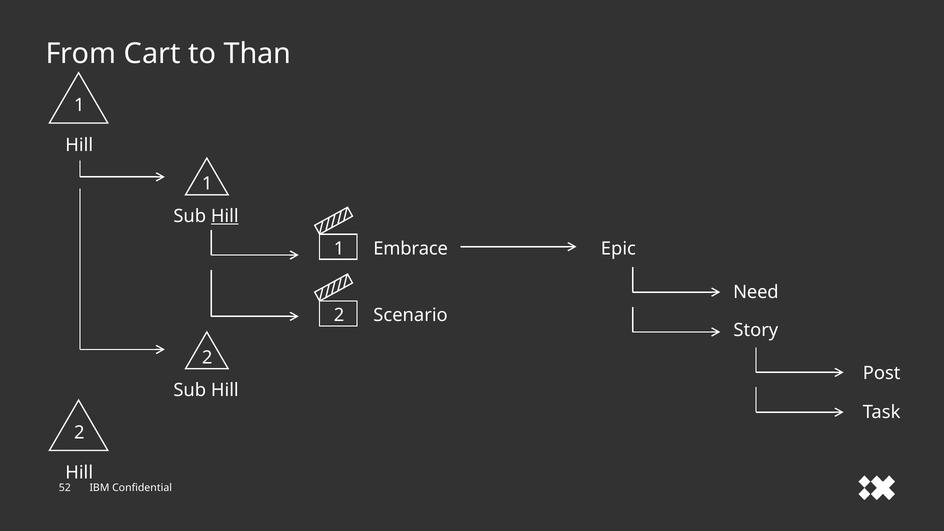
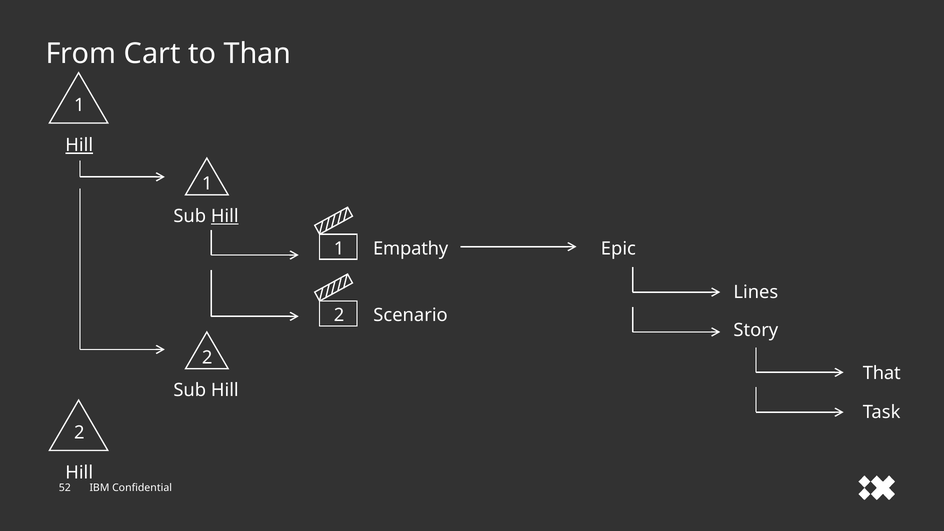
Hill at (79, 145) underline: none -> present
Embrace: Embrace -> Empathy
Need: Need -> Lines
Post: Post -> That
